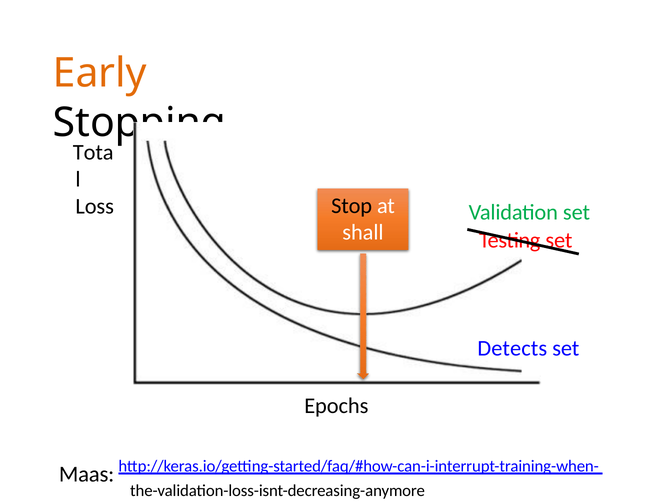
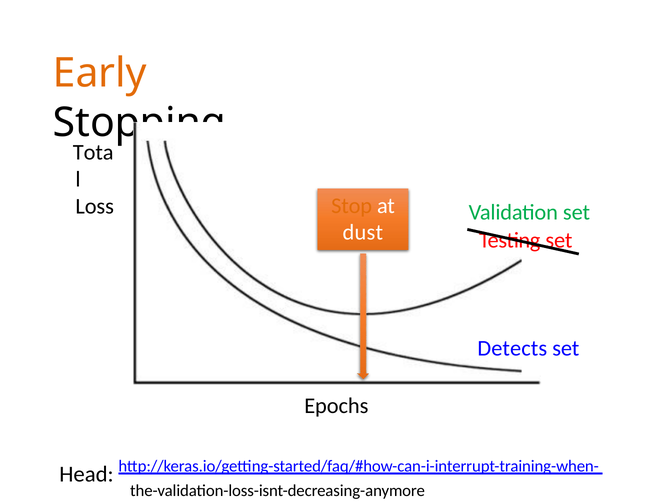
Stop colour: black -> orange
shall: shall -> dust
Maas: Maas -> Head
